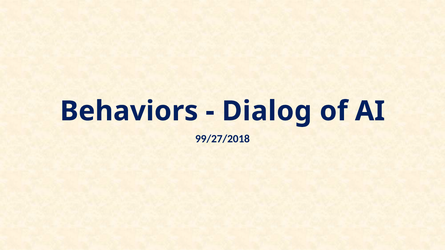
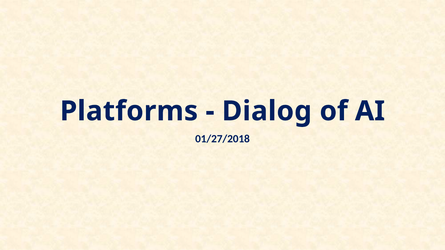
Behaviors: Behaviors -> Platforms
99/27/2018: 99/27/2018 -> 01/27/2018
